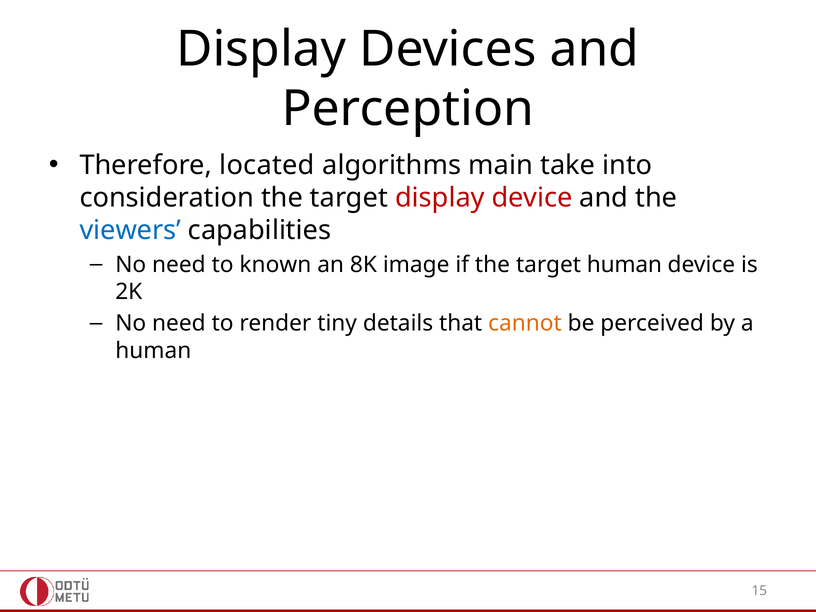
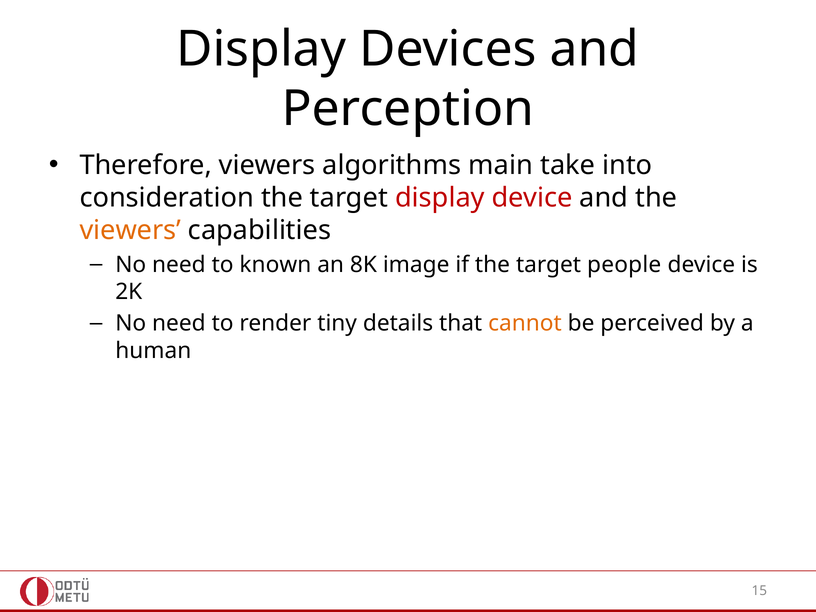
Therefore located: located -> viewers
viewers at (130, 230) colour: blue -> orange
target human: human -> people
